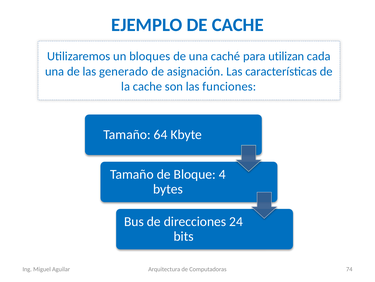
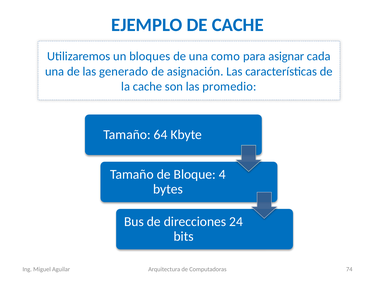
caché: caché -> como
utilizan: utilizan -> asignar
funciones: funciones -> promedio
